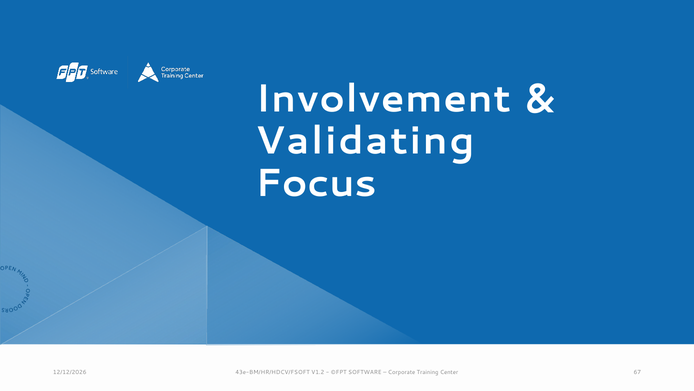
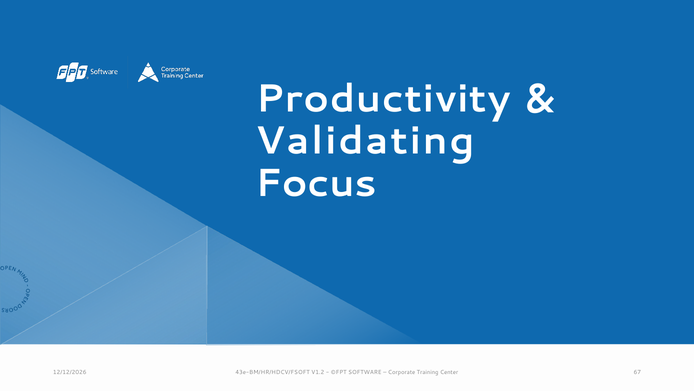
Involvement: Involvement -> Productivity
